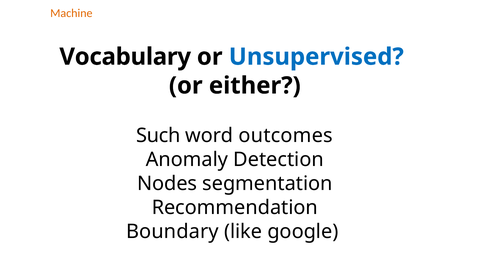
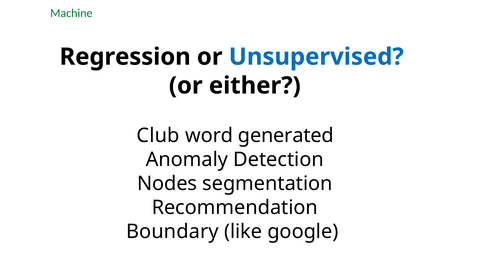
Machine colour: orange -> green
Vocabulary: Vocabulary -> Regression
Such: Such -> Club
outcomes: outcomes -> generated
